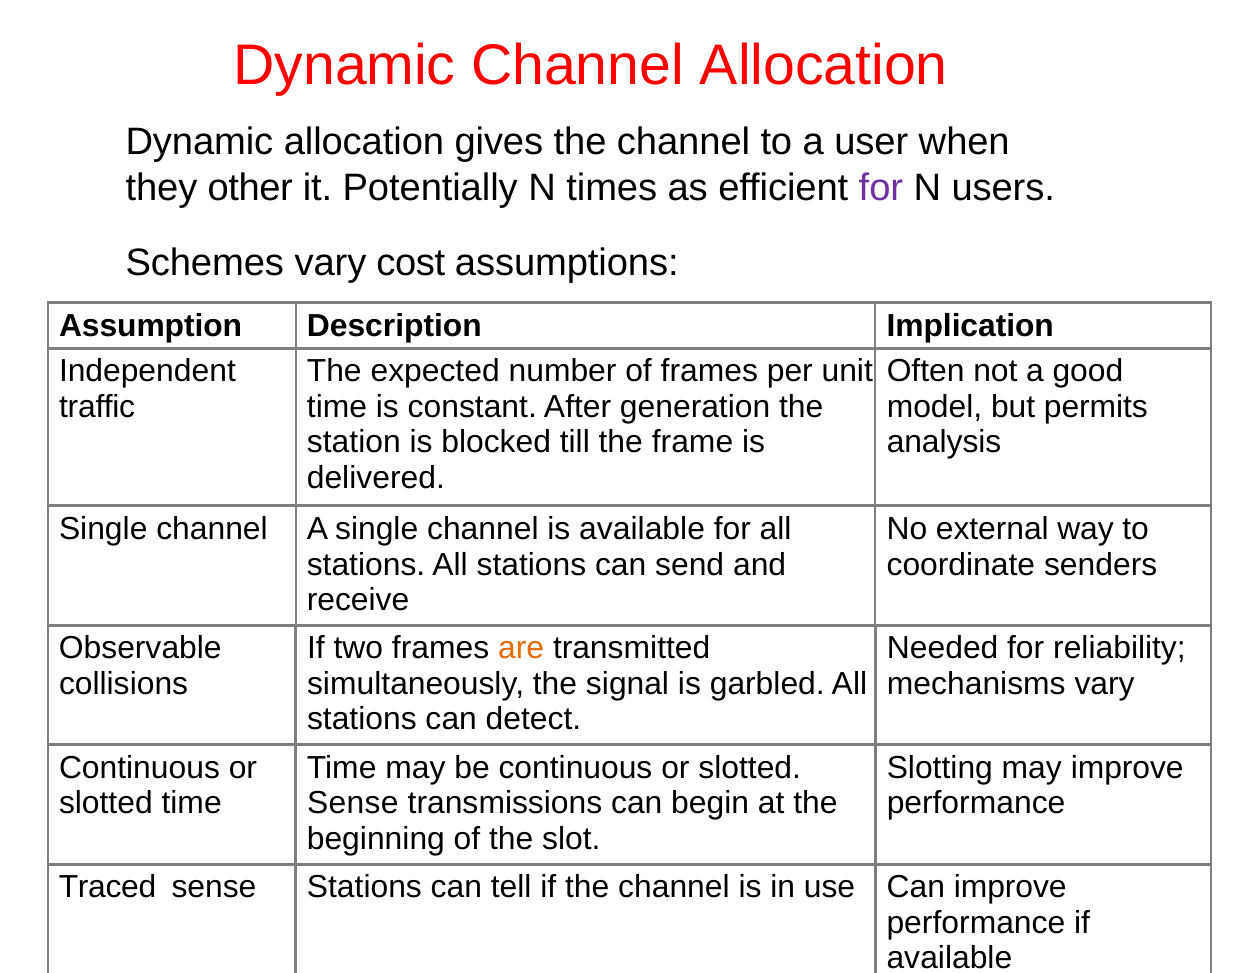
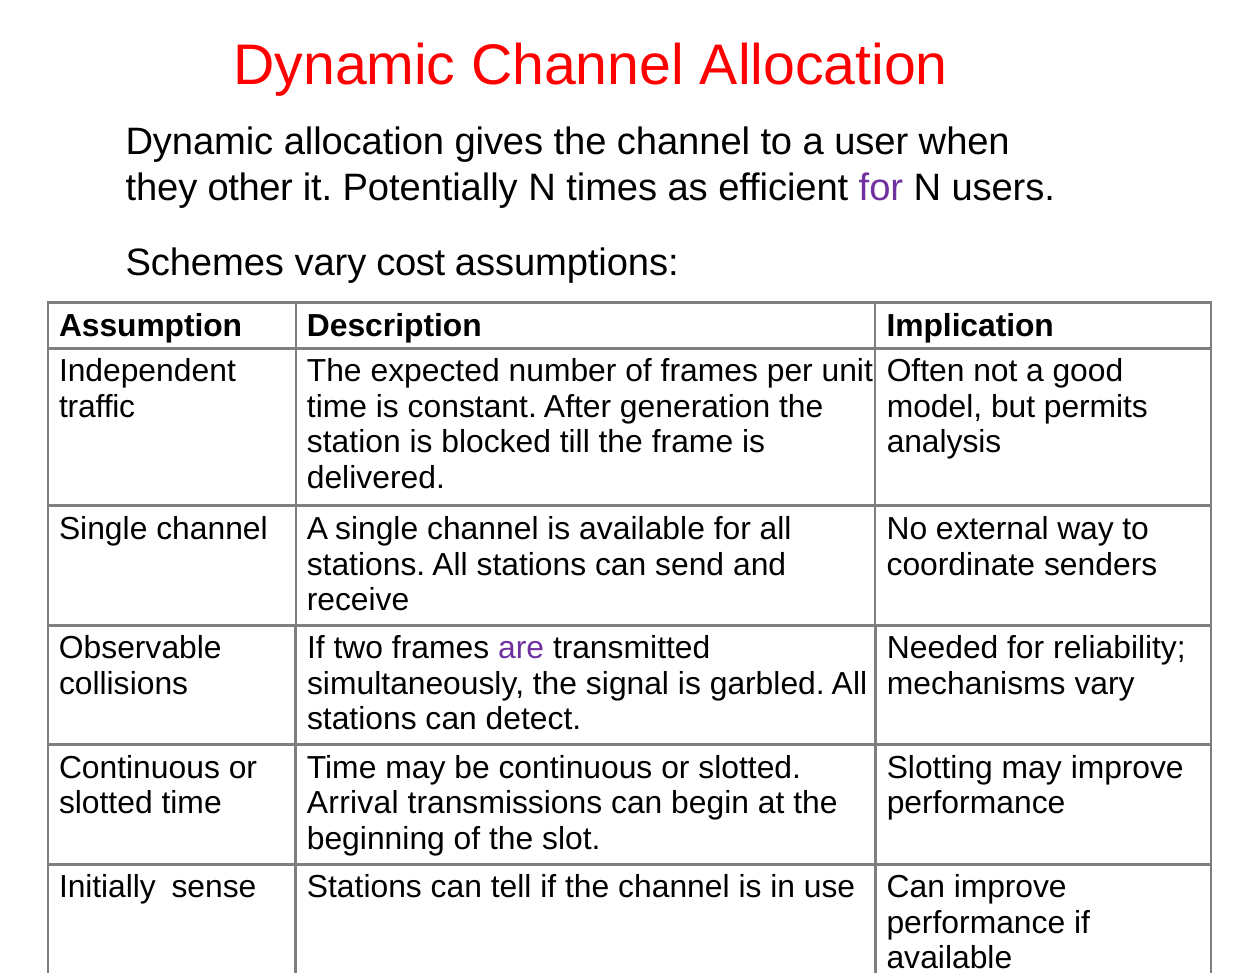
are colour: orange -> purple
Sense at (353, 803): Sense -> Arrival
Traced: Traced -> Initially
